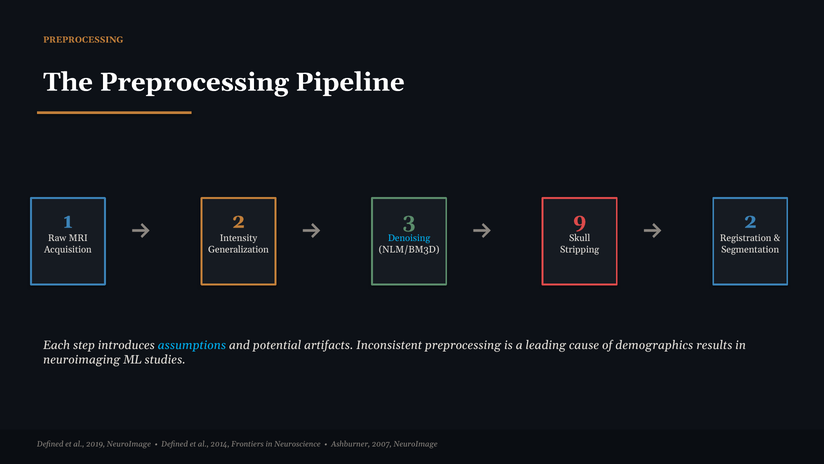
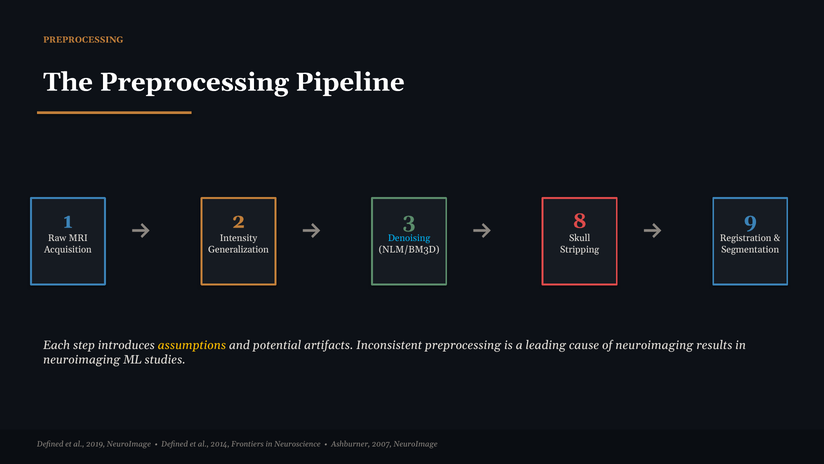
9: 9 -> 8
2 at (750, 221): 2 -> 9
assumptions colour: light blue -> yellow
of demographics: demographics -> neuroimaging
